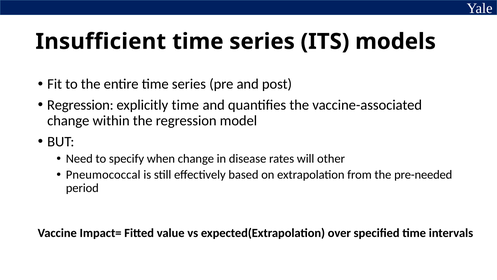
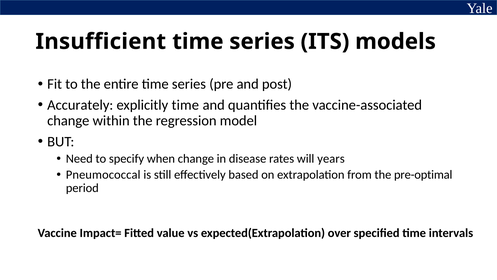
Regression at (80, 105): Regression -> Accurately
other: other -> years
pre-needed: pre-needed -> pre-optimal
